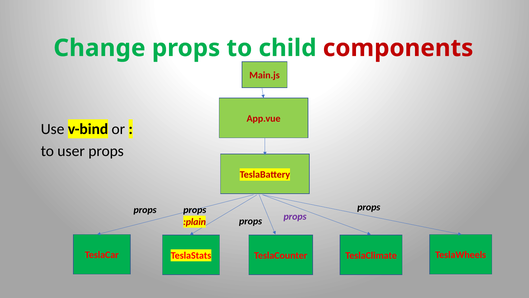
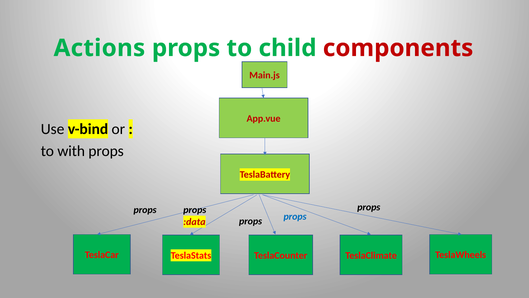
Change: Change -> Actions
user: user -> with
:plain: :plain -> :data
props at (295, 216) colour: purple -> blue
